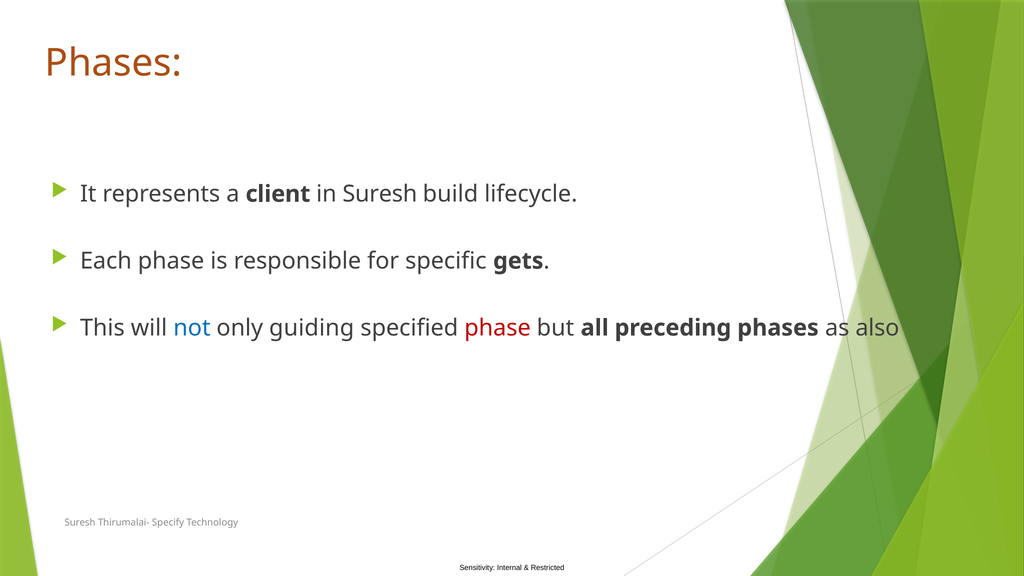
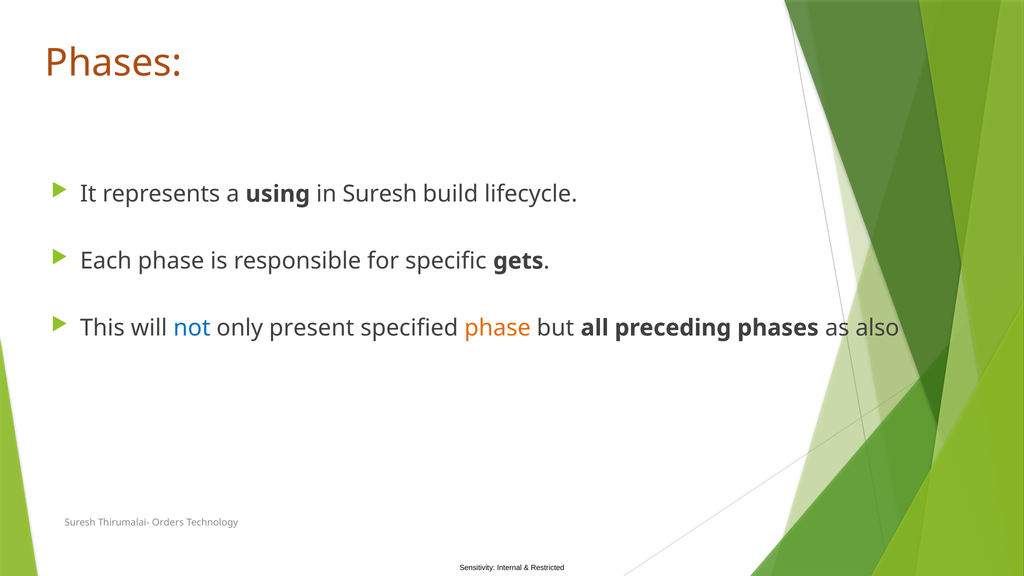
client: client -> using
guiding: guiding -> present
phase at (498, 328) colour: red -> orange
Specify: Specify -> Orders
